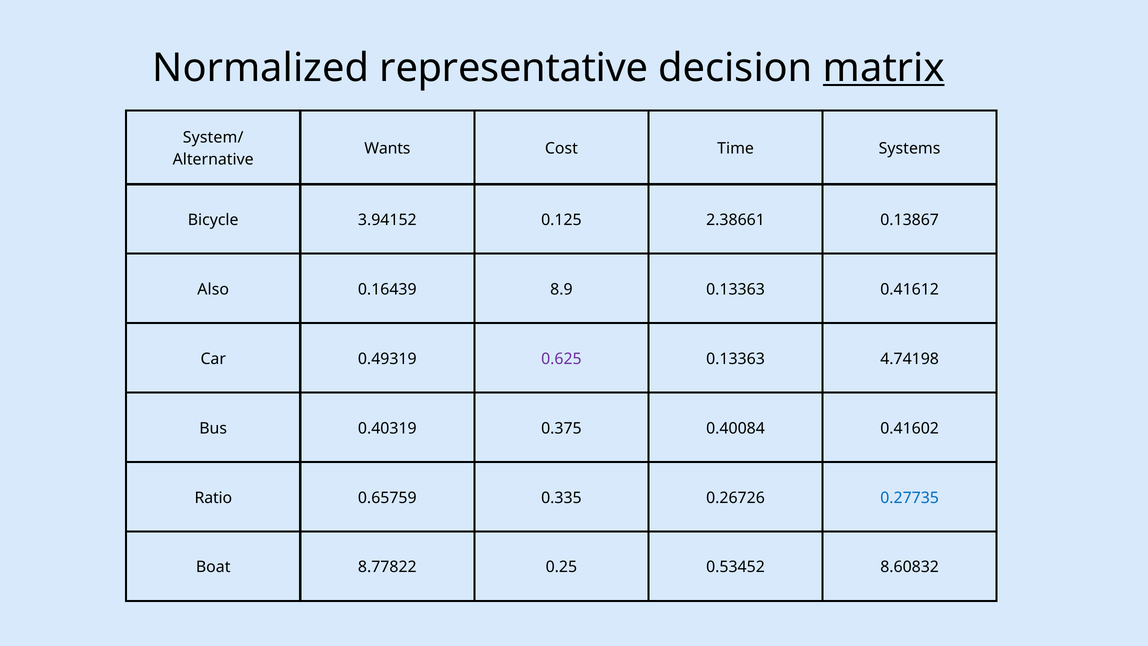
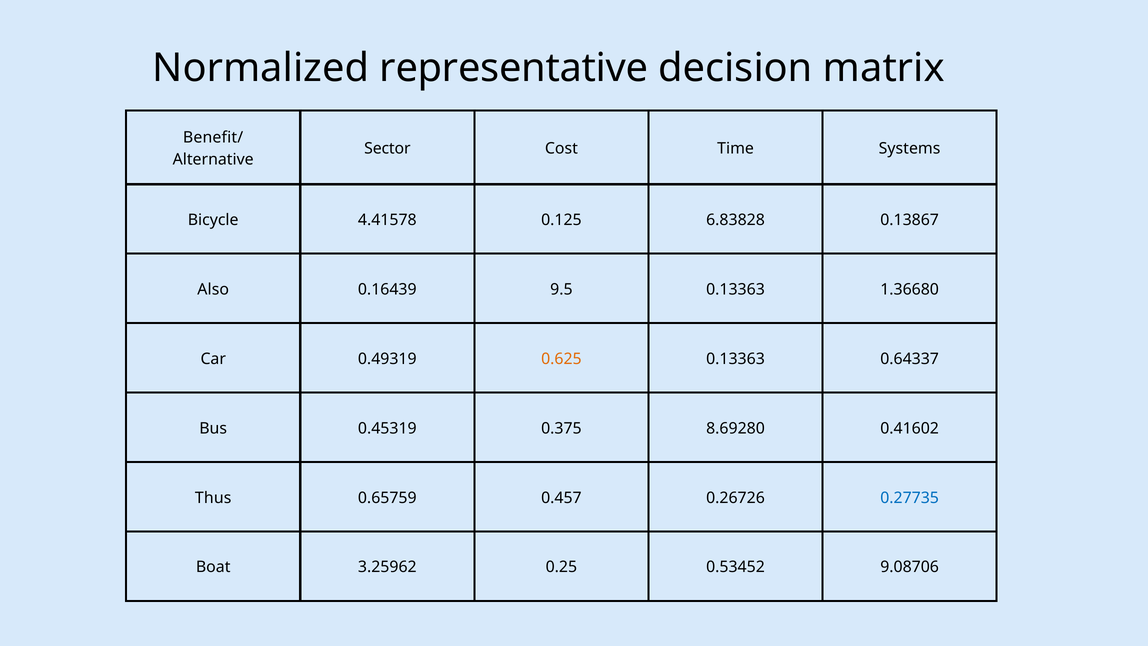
matrix underline: present -> none
System/: System/ -> Benefit/
Wants: Wants -> Sector
3.94152: 3.94152 -> 4.41578
2.38661: 2.38661 -> 6.83828
8.9: 8.9 -> 9.5
0.41612: 0.41612 -> 1.36680
0.625 colour: purple -> orange
4.74198: 4.74198 -> 0.64337
0.40319: 0.40319 -> 0.45319
0.40084: 0.40084 -> 8.69280
Ratio: Ratio -> Thus
0.335: 0.335 -> 0.457
8.77822: 8.77822 -> 3.25962
8.60832: 8.60832 -> 9.08706
